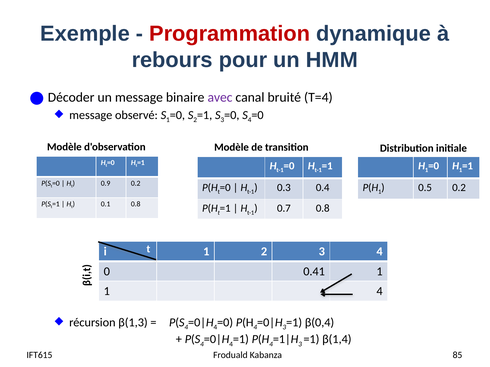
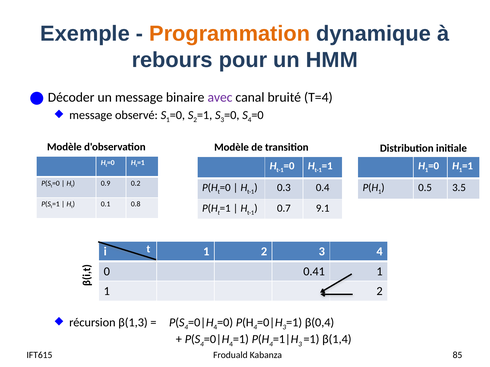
Programmation colour: red -> orange
0.5 0.2: 0.2 -> 3.5
0.7 0.8: 0.8 -> 9.1
4 at (380, 292): 4 -> 2
